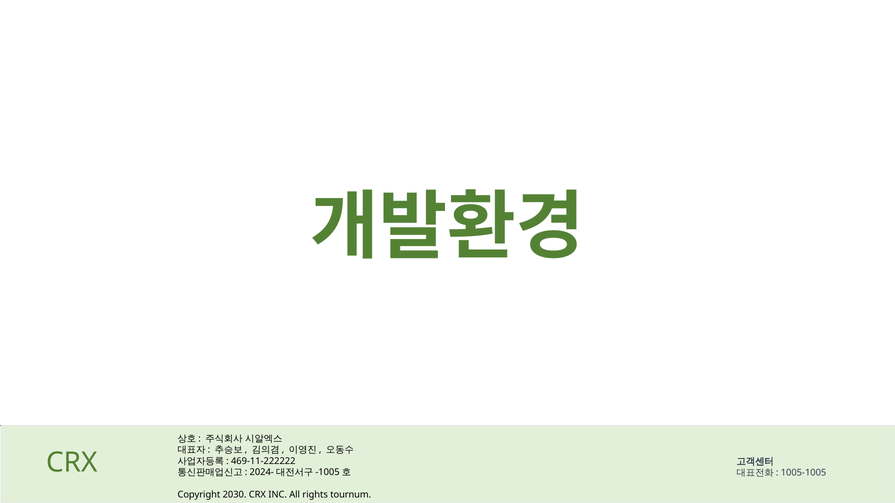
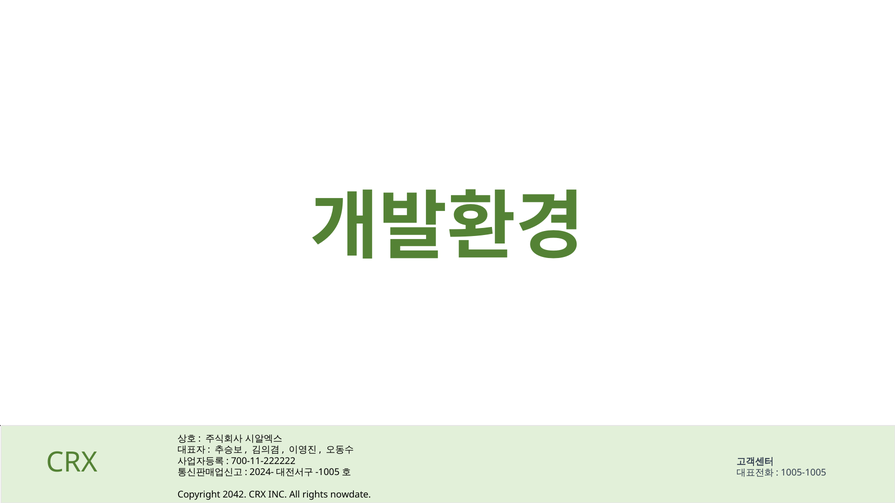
469-11-222222: 469-11-222222 -> 700-11-222222
2030: 2030 -> 2042
tournum: tournum -> nowdate
